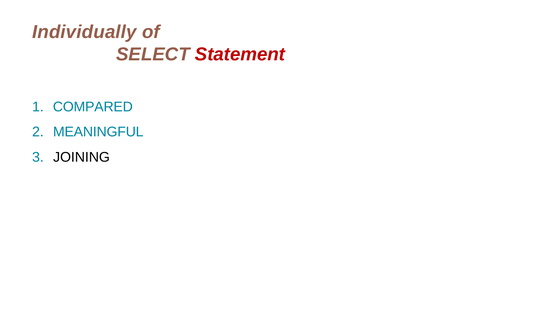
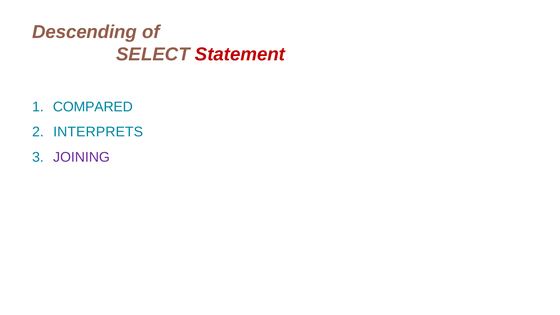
Individually: Individually -> Descending
MEANINGFUL: MEANINGFUL -> INTERPRETS
JOINING colour: black -> purple
